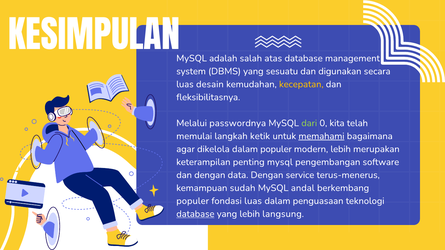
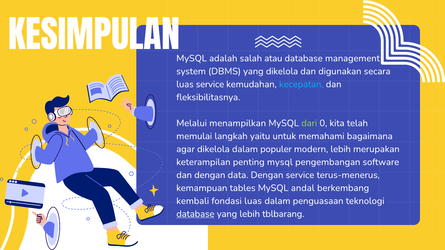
atas: atas -> atau
yang sesuatu: sesuatu -> dikelola
luas desain: desain -> service
kecepatan colour: yellow -> light blue
passwordnya: passwordnya -> menampilkan
ketik: ketik -> yaitu
memahami underline: present -> none
sudah: sudah -> tables
populer at (193, 201): populer -> kembali
langsung: langsung -> tblbarang
